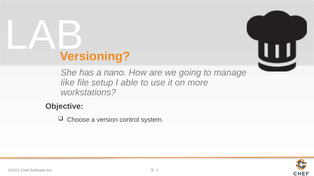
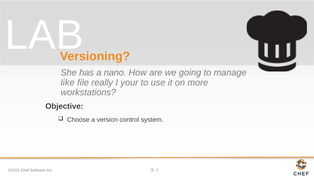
setup: setup -> really
able: able -> your
